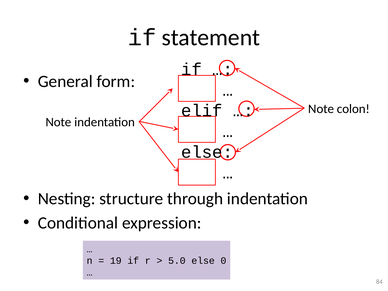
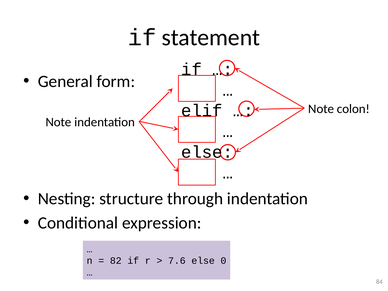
19: 19 -> 82
5.0: 5.0 -> 7.6
